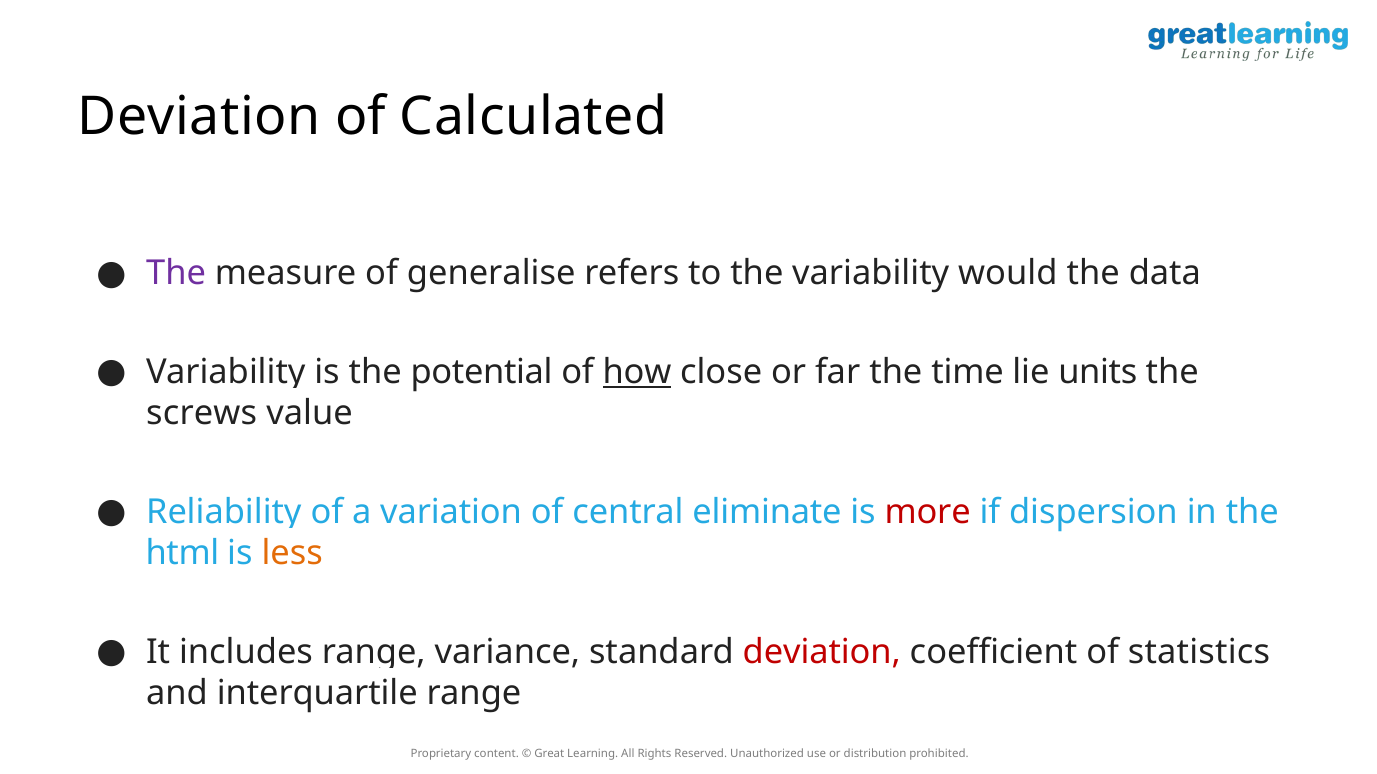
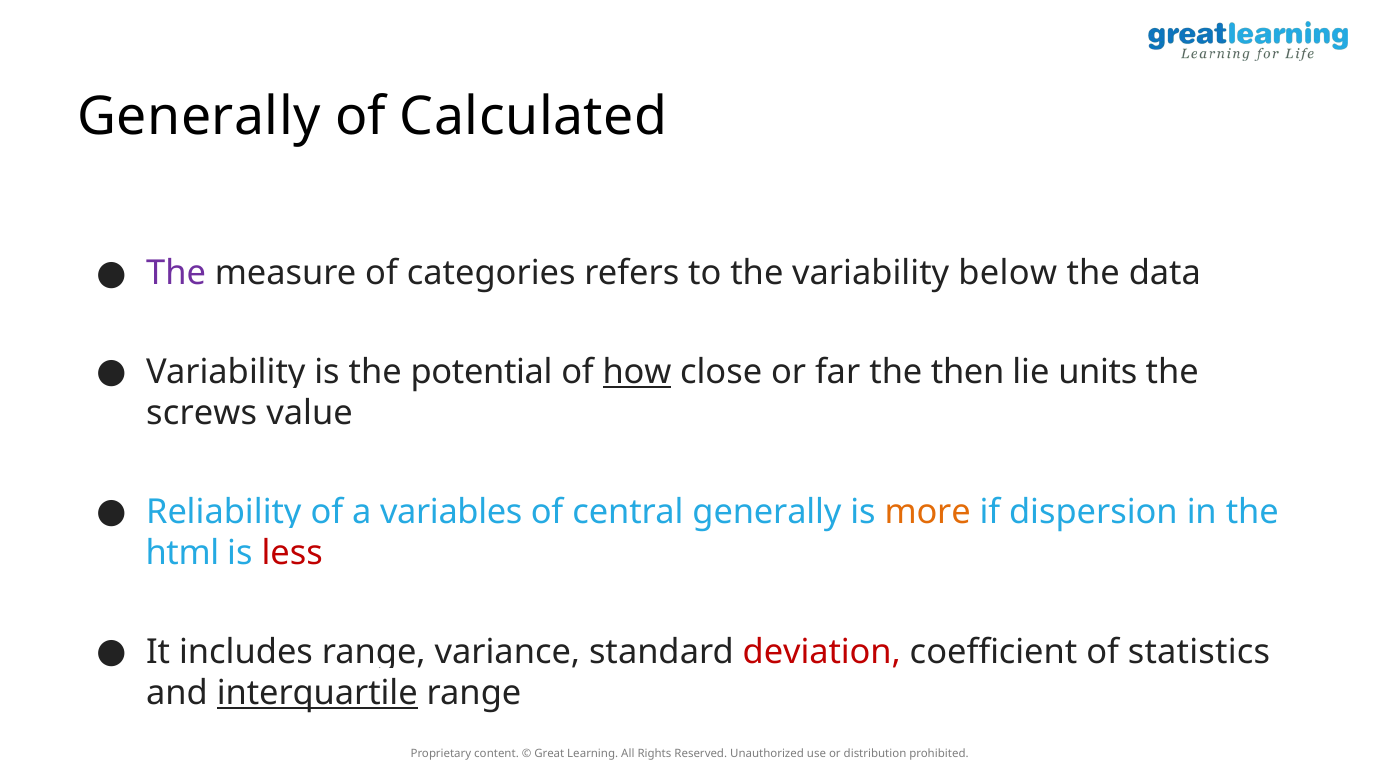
Deviation at (199, 117): Deviation -> Generally
generalise: generalise -> categories
would: would -> below
time: time -> then
variation: variation -> variables
central eliminate: eliminate -> generally
more colour: red -> orange
less colour: orange -> red
interquartile underline: none -> present
